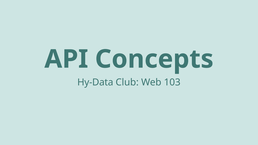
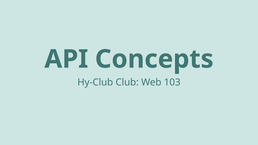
Hy-Data: Hy-Data -> Hy-Club
